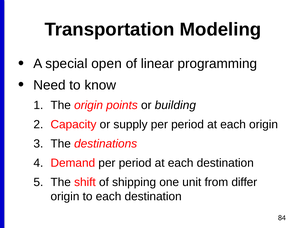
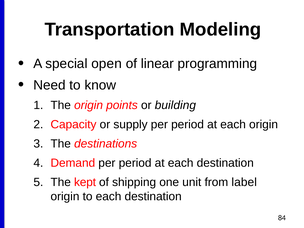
shift: shift -> kept
differ: differ -> label
